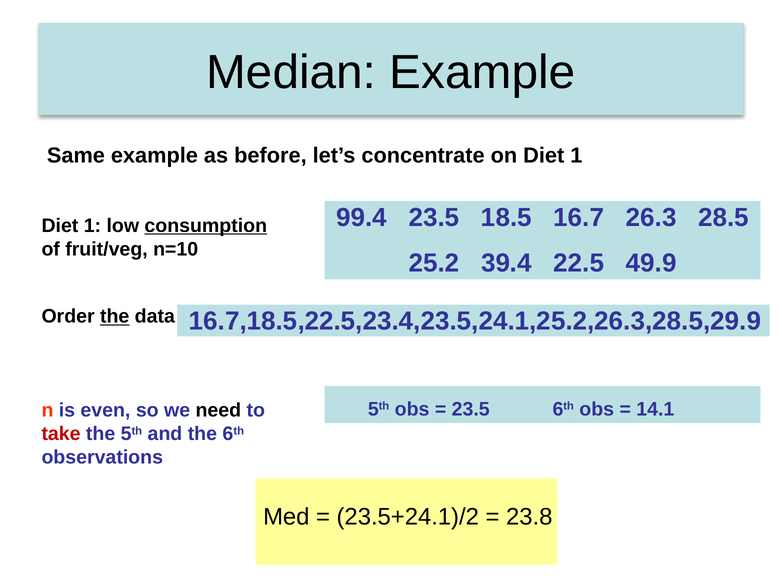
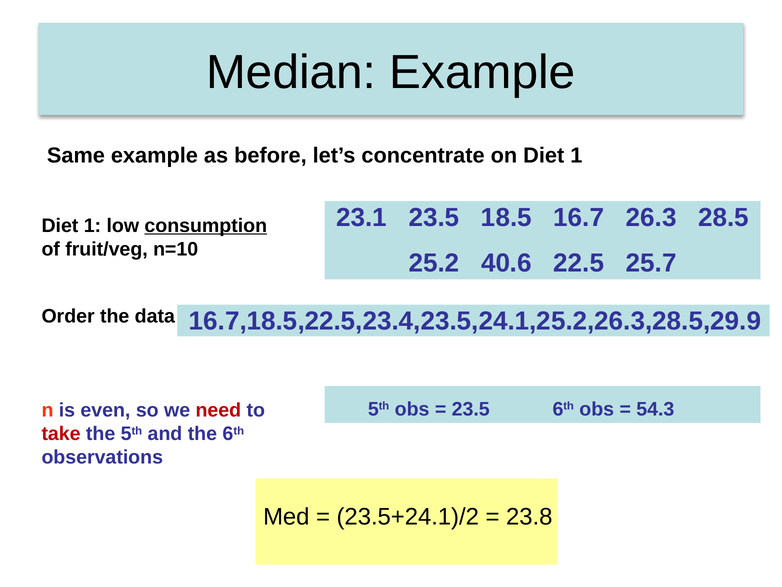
99.4: 99.4 -> 23.1
39.4: 39.4 -> 40.6
49.9: 49.9 -> 25.7
the at (115, 316) underline: present -> none
14.1: 14.1 -> 54.3
need colour: black -> red
